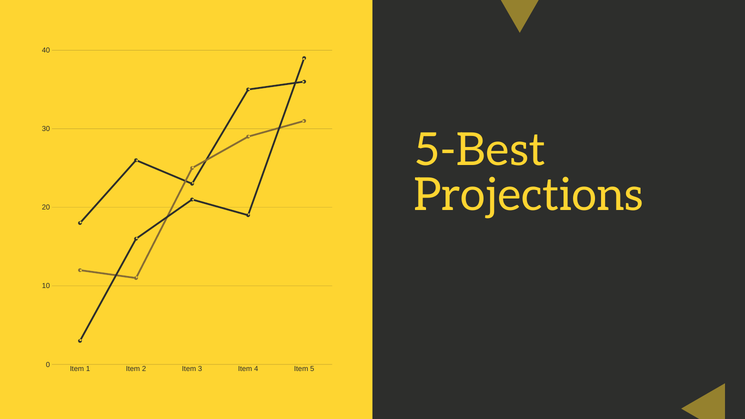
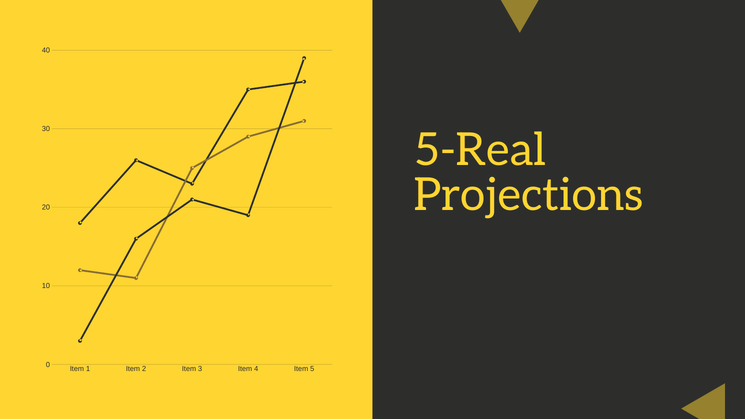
5-Best: 5-Best -> 5-Real
